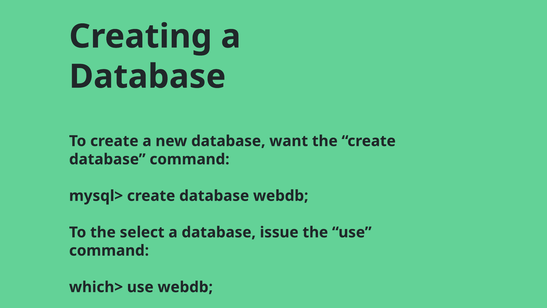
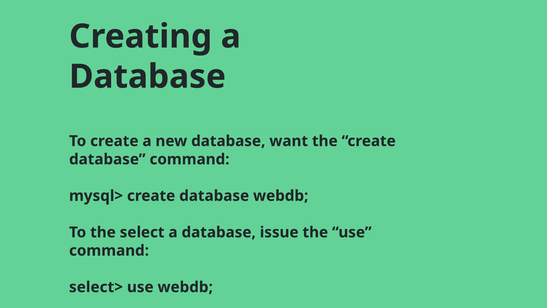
which>: which> -> select>
